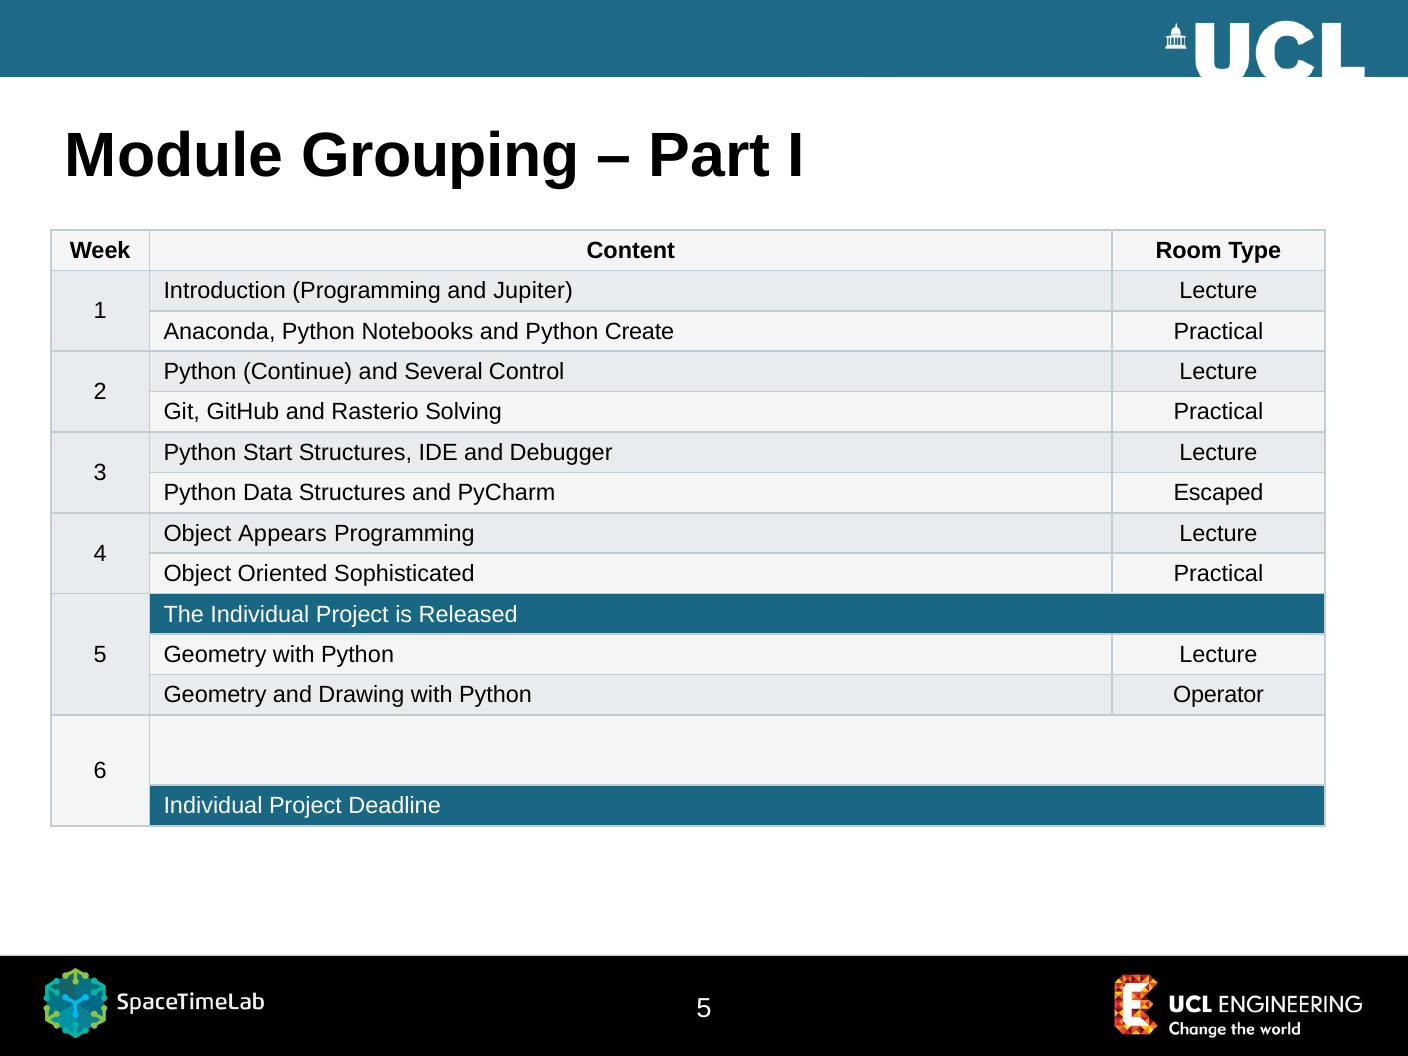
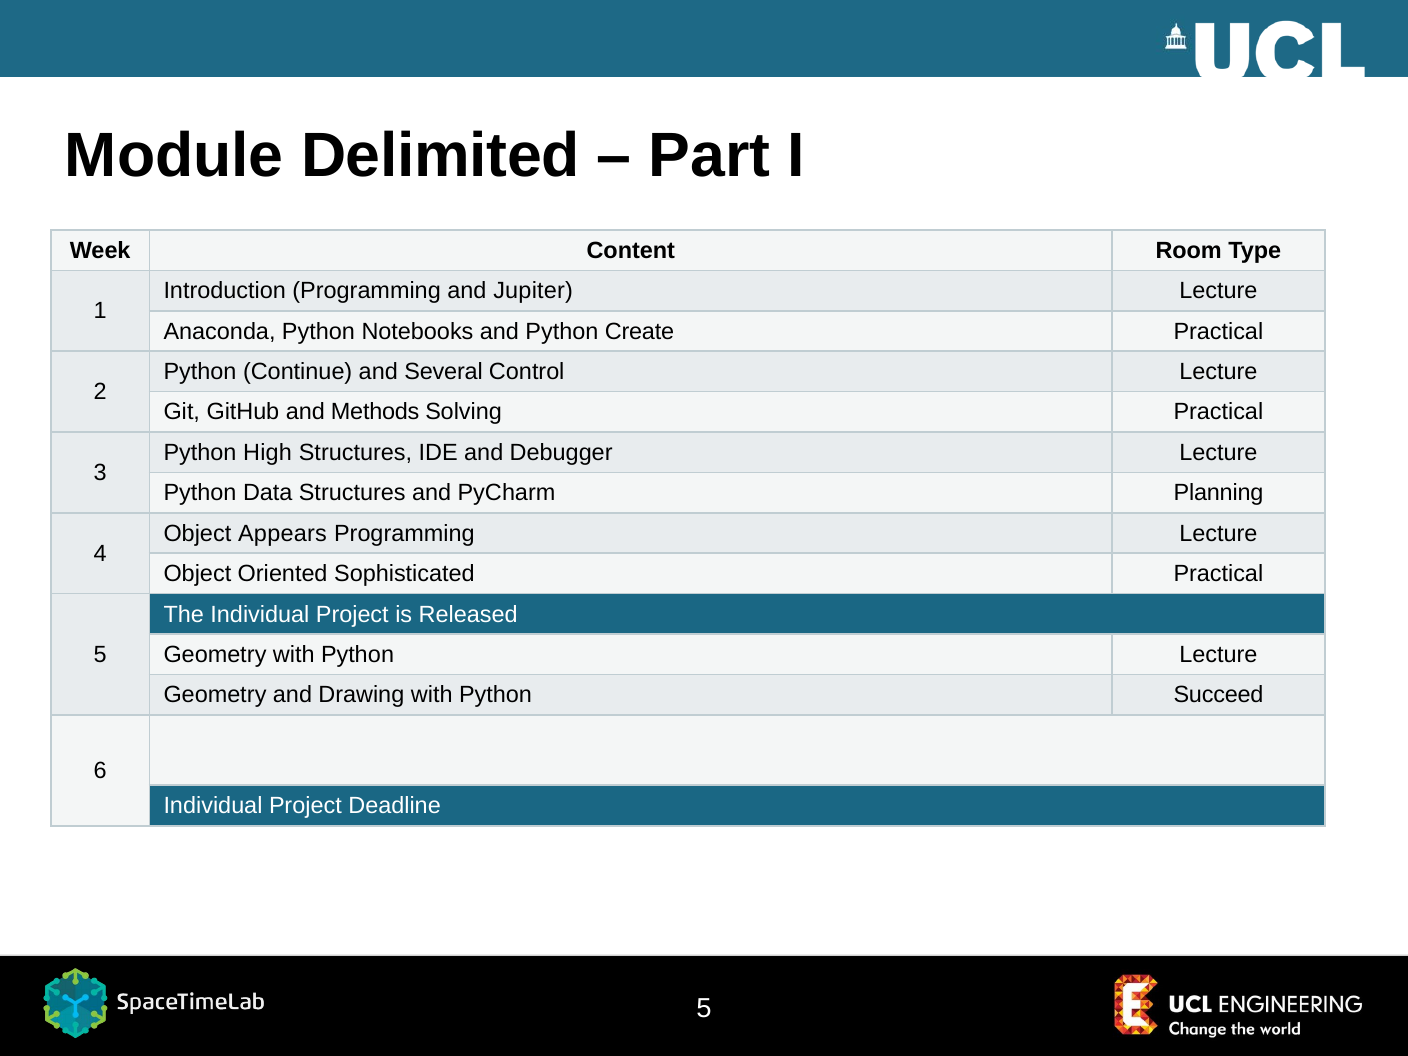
Grouping: Grouping -> Delimited
Rasterio: Rasterio -> Methods
Start: Start -> High
Escaped: Escaped -> Planning
Operator: Operator -> Succeed
